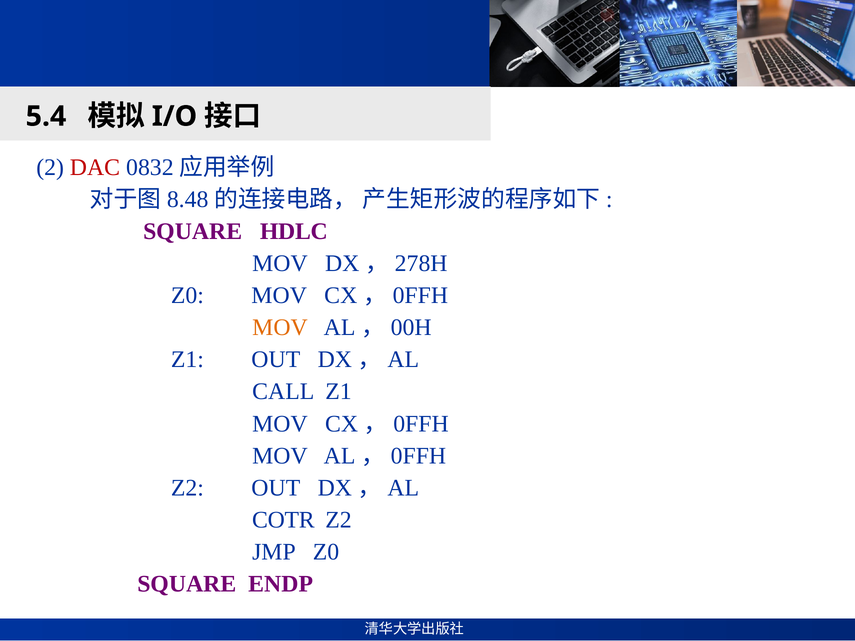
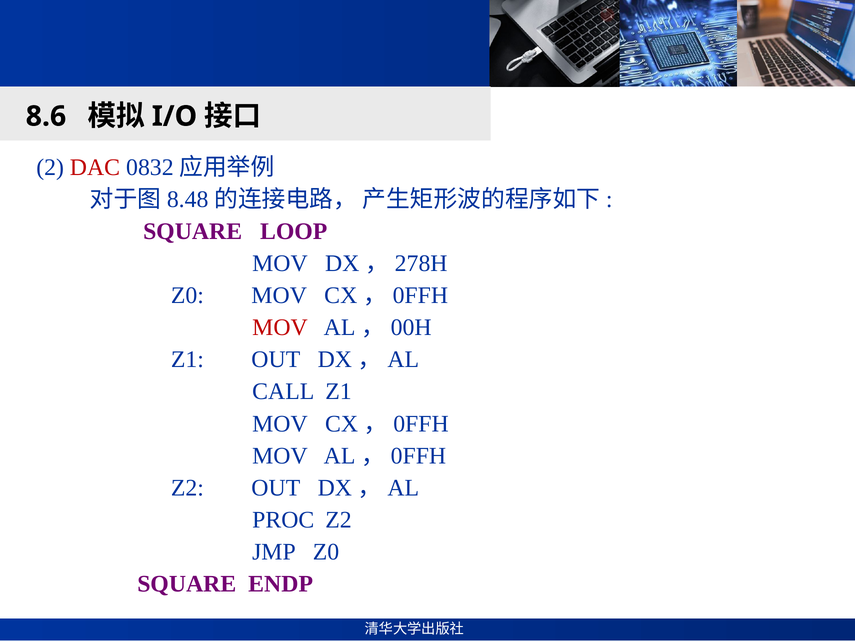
5.4: 5.4 -> 8.6
HDLC: HDLC -> LOOP
MOV at (280, 328) colour: orange -> red
COTR: COTR -> PROC
